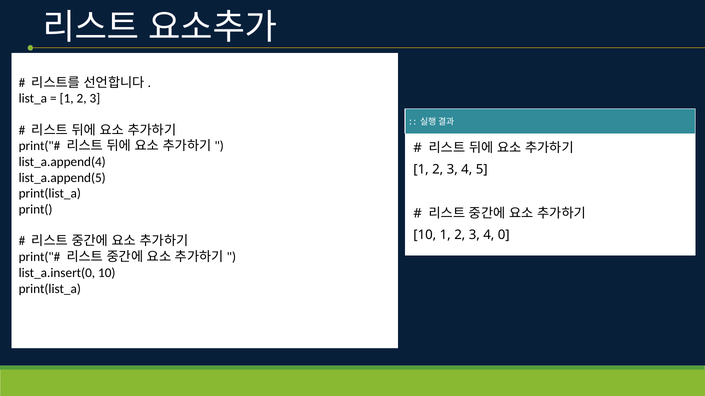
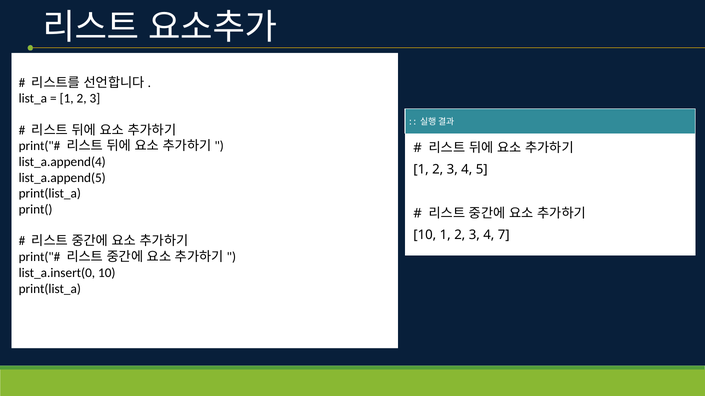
0: 0 -> 7
